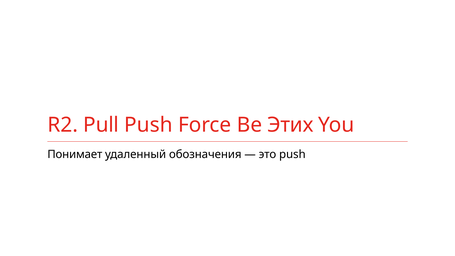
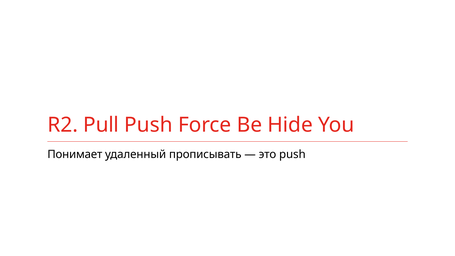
Этих: Этих -> Hide
обозначения: обозначения -> прописывать
